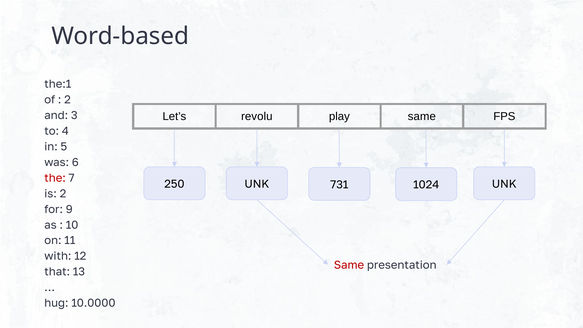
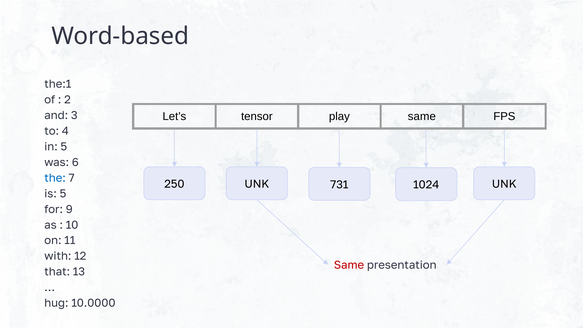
revolu: revolu -> tensor
the colour: red -> blue
is 2: 2 -> 5
